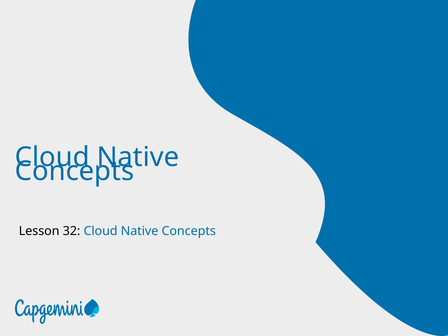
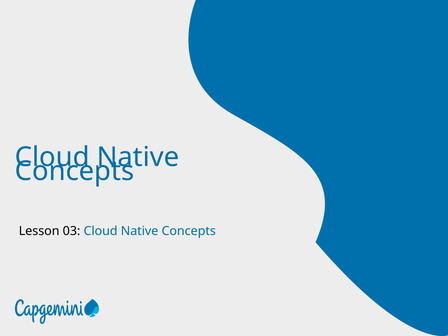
32: 32 -> 03
